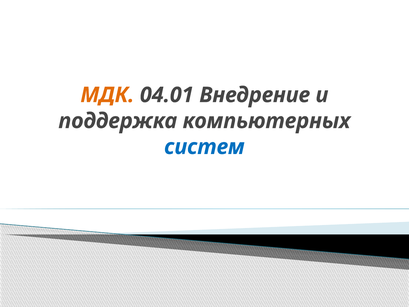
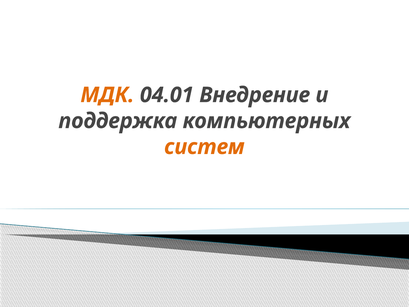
систем colour: blue -> orange
